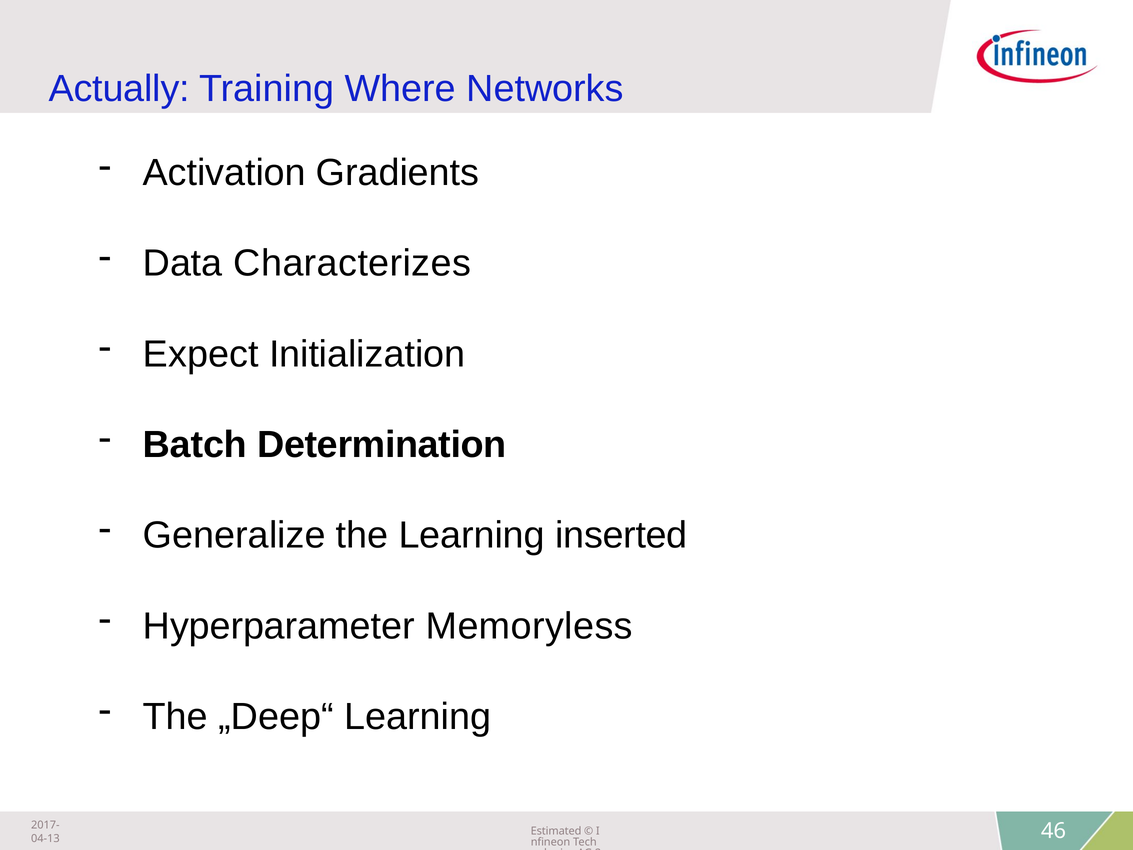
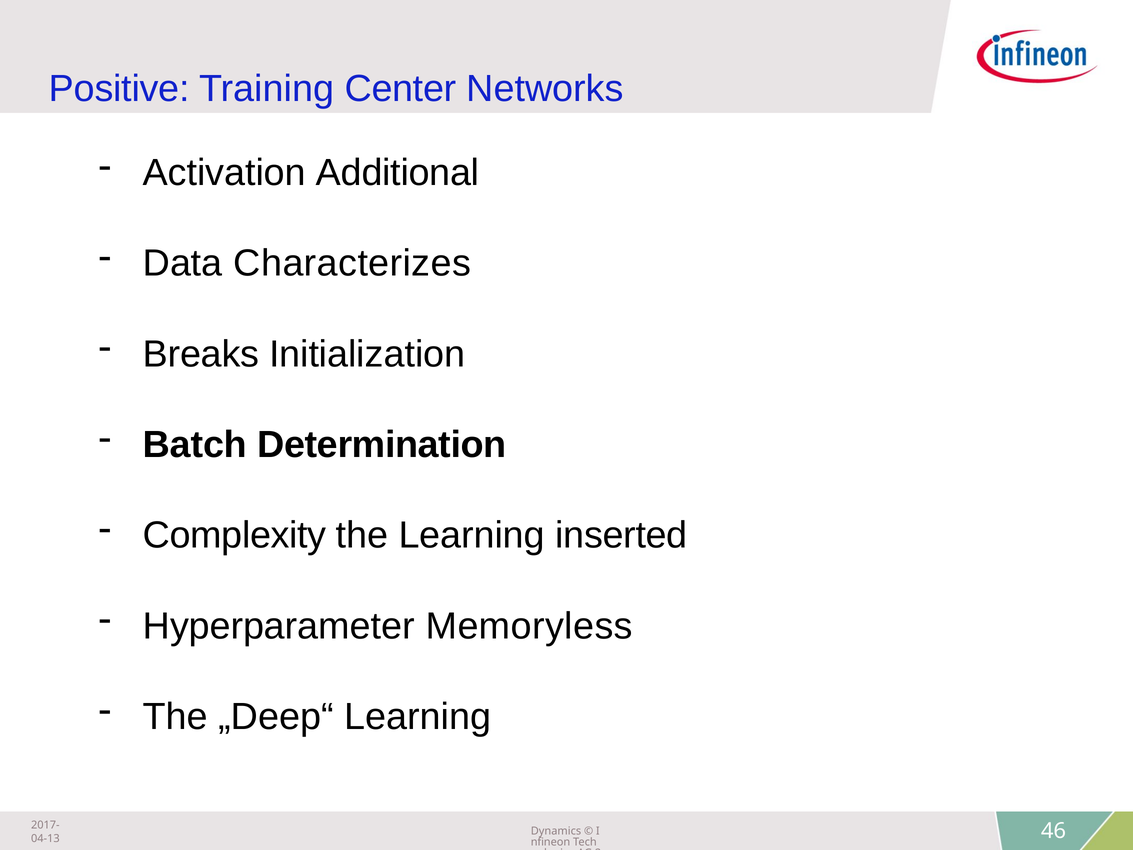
Actually: Actually -> Positive
Where: Where -> Center
Gradients: Gradients -> Additional
Expect: Expect -> Breaks
Generalize: Generalize -> Complexity
Estimated: Estimated -> Dynamics
